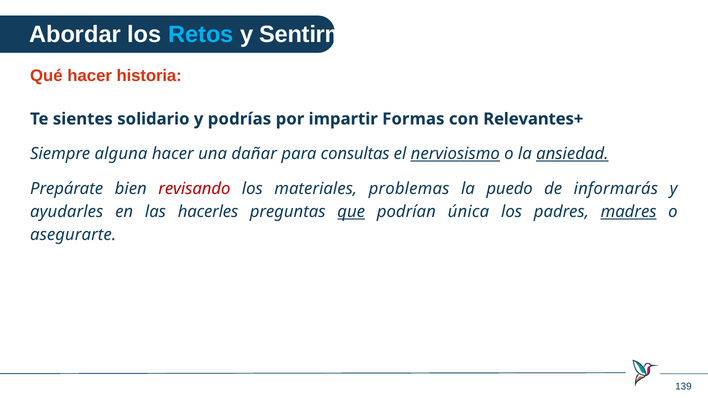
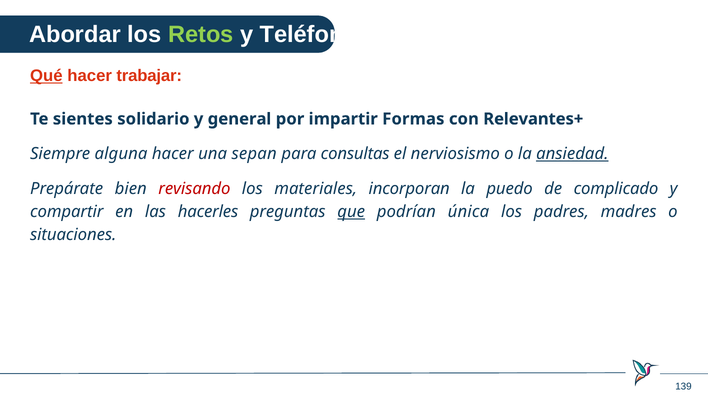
Retos colour: light blue -> light green
Sentirme: Sentirme -> Teléfono
Qué underline: none -> present
historia: historia -> trabajar
podrías: podrías -> general
dañar: dañar -> sepan
nerviosismo underline: present -> none
problemas: problemas -> incorporan
informarás: informarás -> complicado
ayudarles: ayudarles -> compartir
madres underline: present -> none
asegurarte: asegurarte -> situaciones
